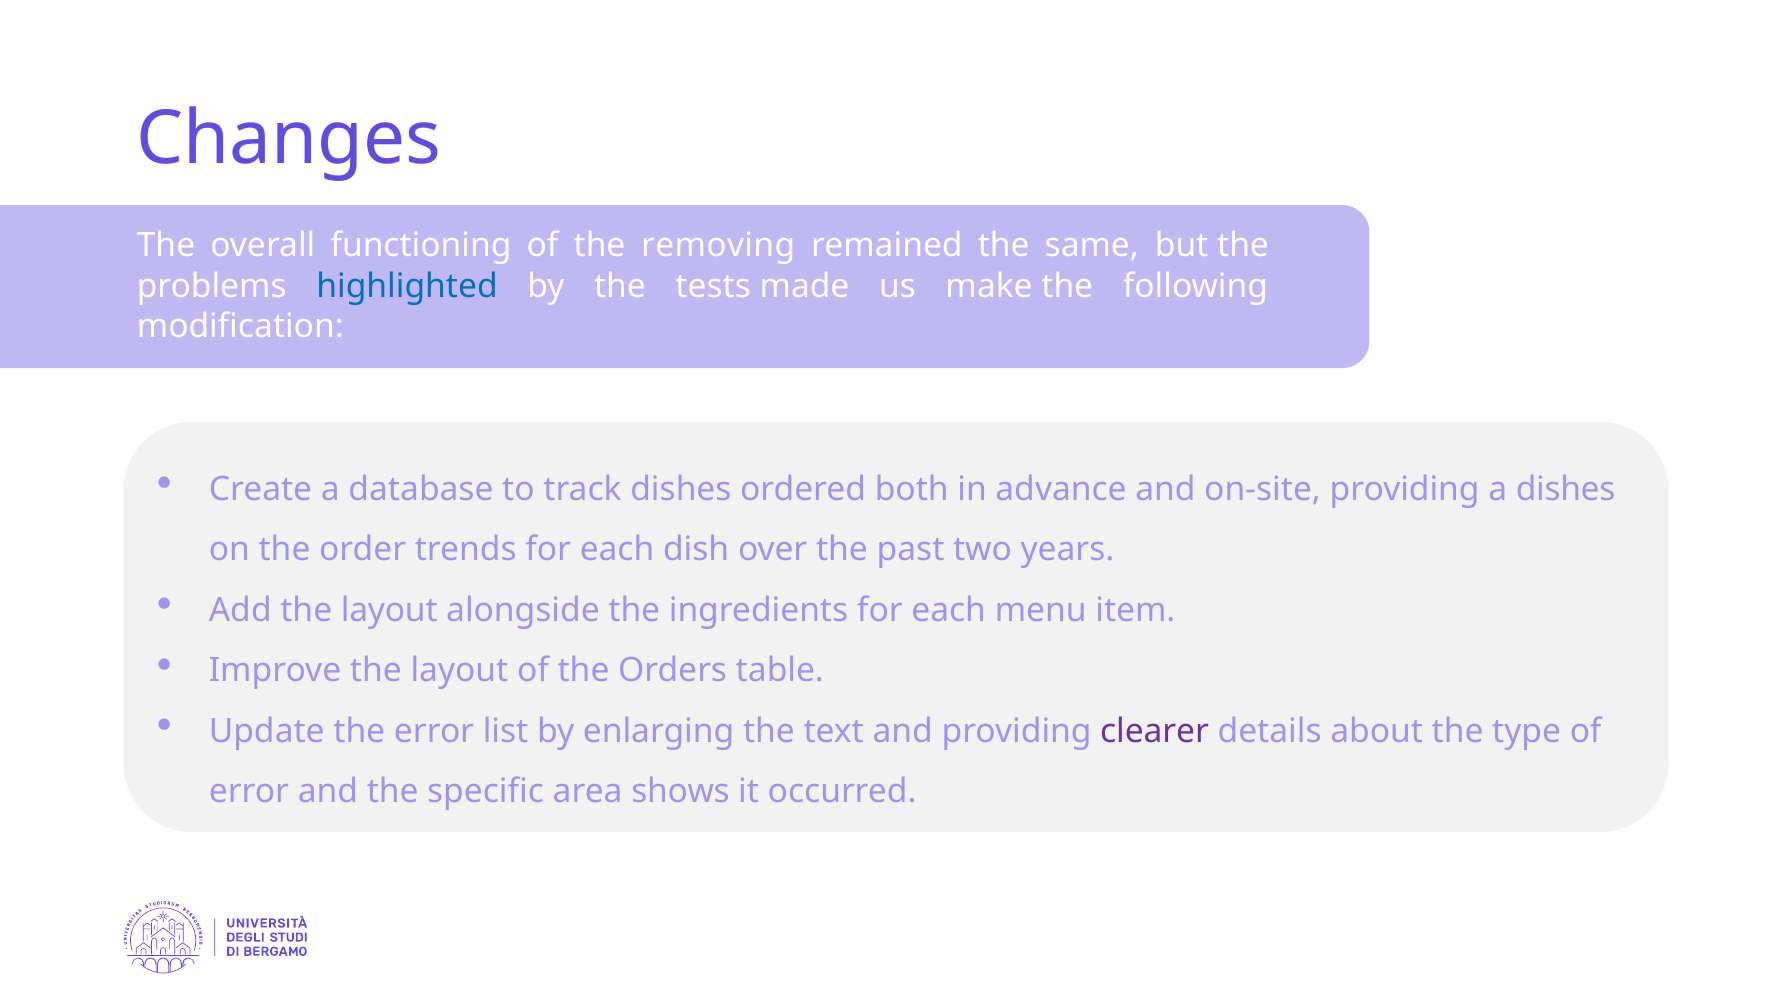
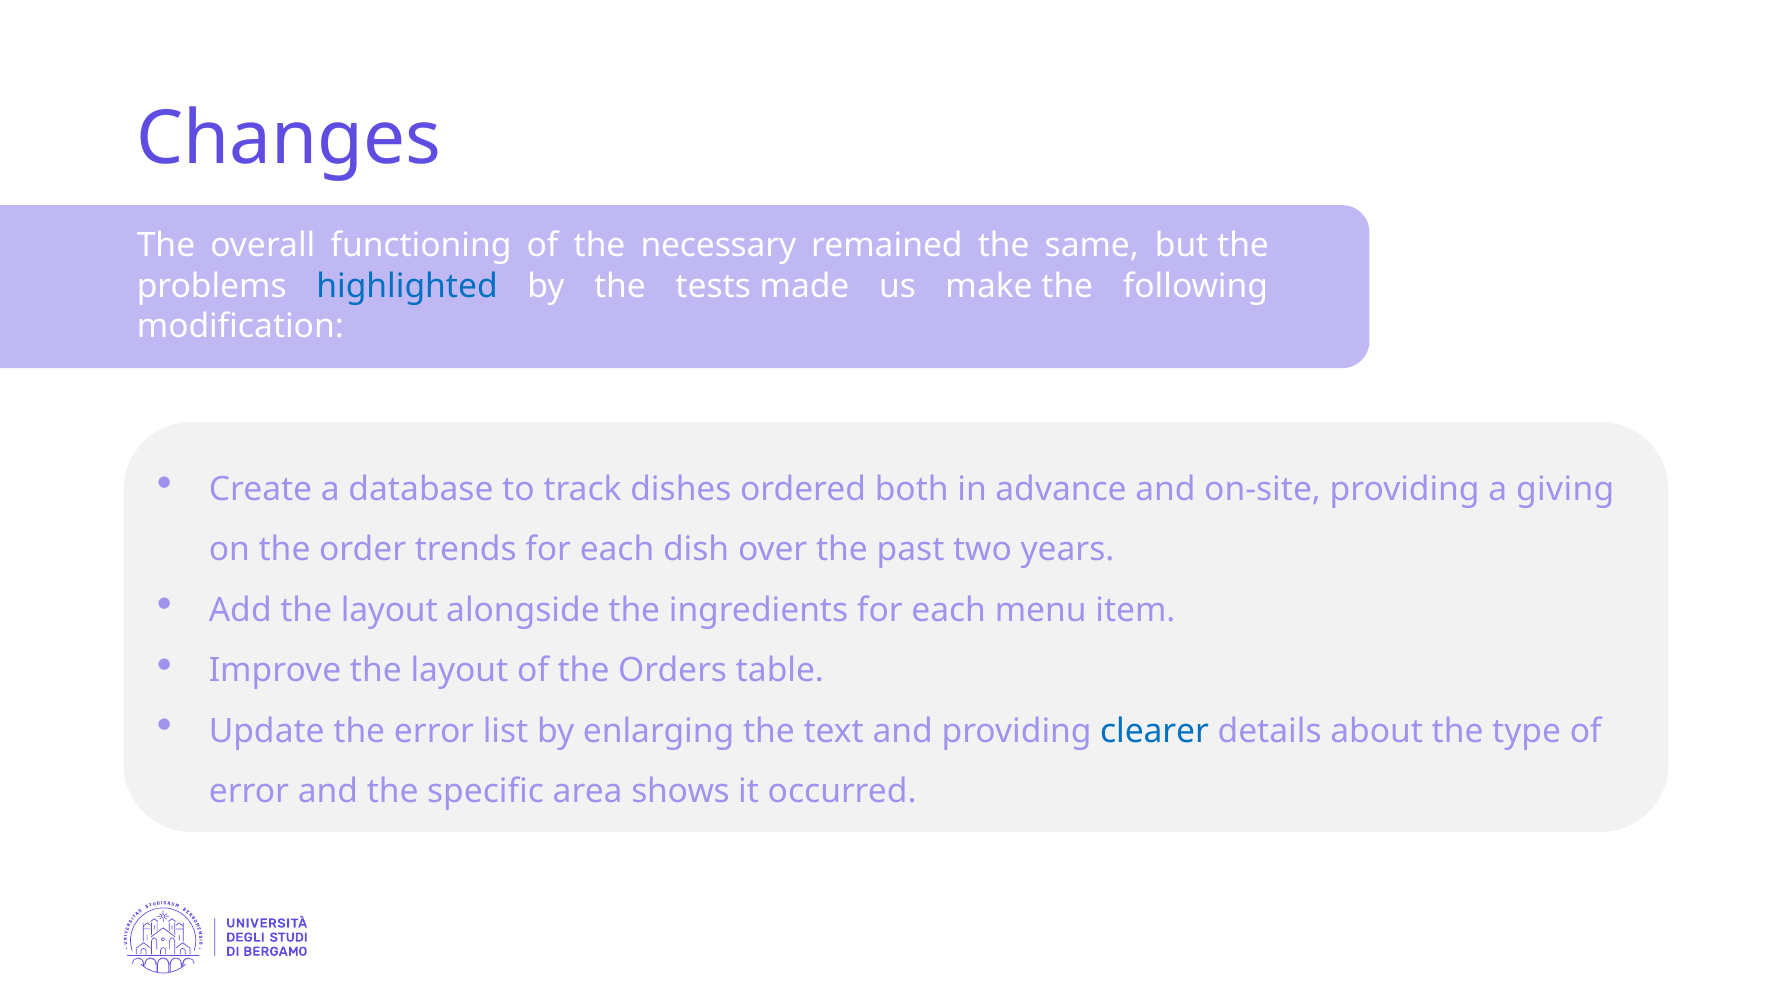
removing: removing -> necessary
a dishes: dishes -> giving
clearer colour: purple -> blue
